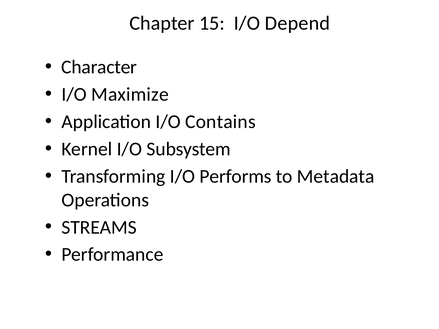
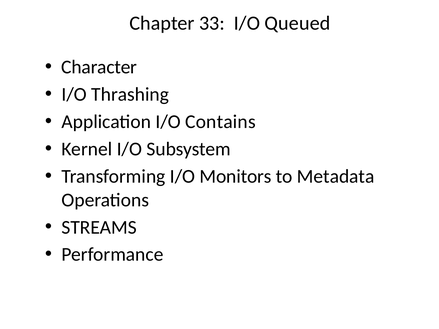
15: 15 -> 33
Depend: Depend -> Queued
Maximize: Maximize -> Thrashing
Performs: Performs -> Monitors
